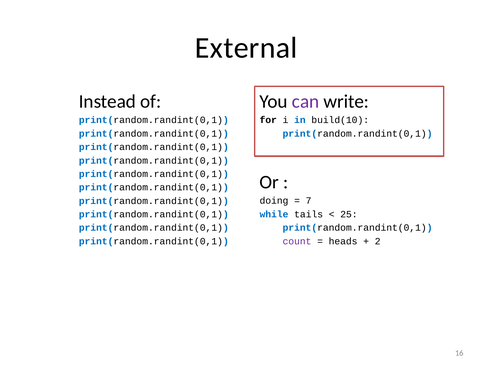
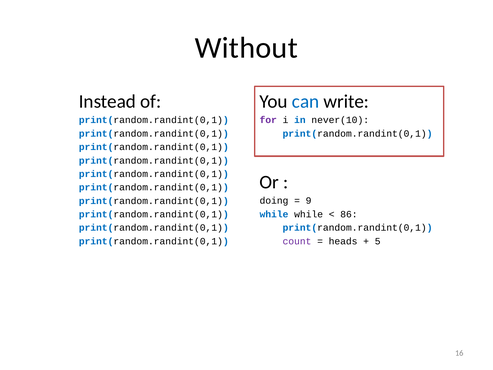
External: External -> Without
can colour: purple -> blue
for colour: black -> purple
build(10: build(10 -> never(10
7: 7 -> 9
while tails: tails -> while
25: 25 -> 86
2: 2 -> 5
